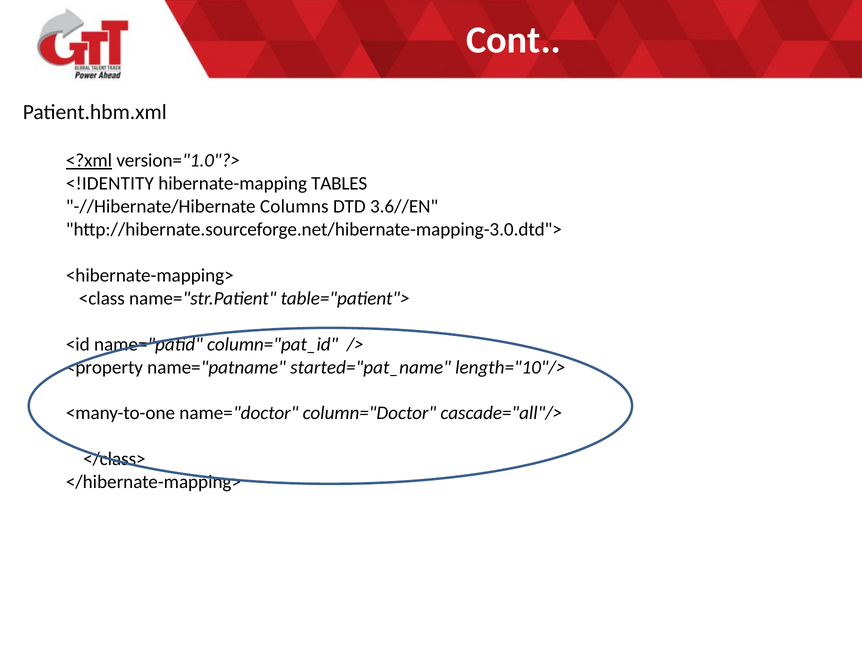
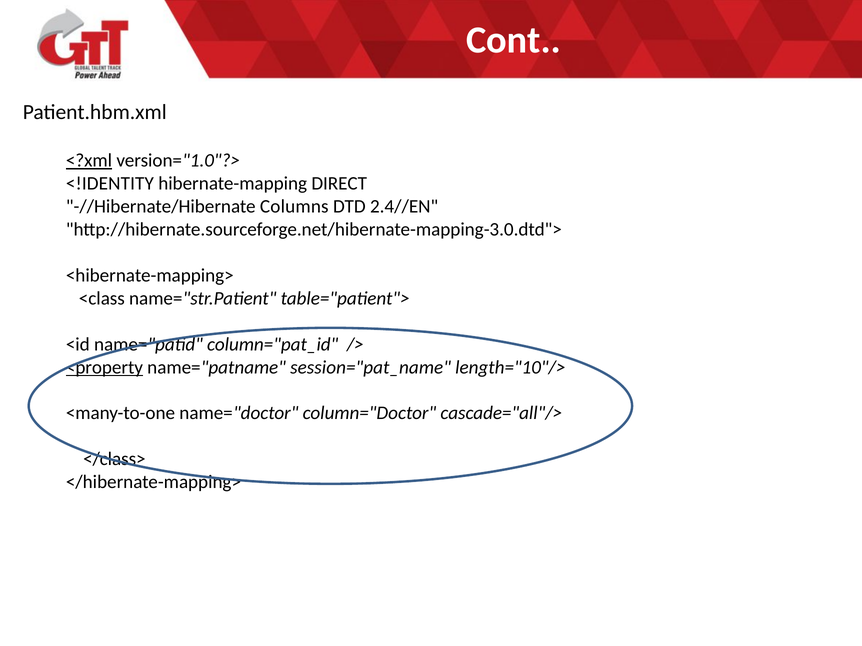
TABLES: TABLES -> DIRECT
3.6//EN: 3.6//EN -> 2.4//EN
<property underline: none -> present
started="pat_name: started="pat_name -> session="pat_name
